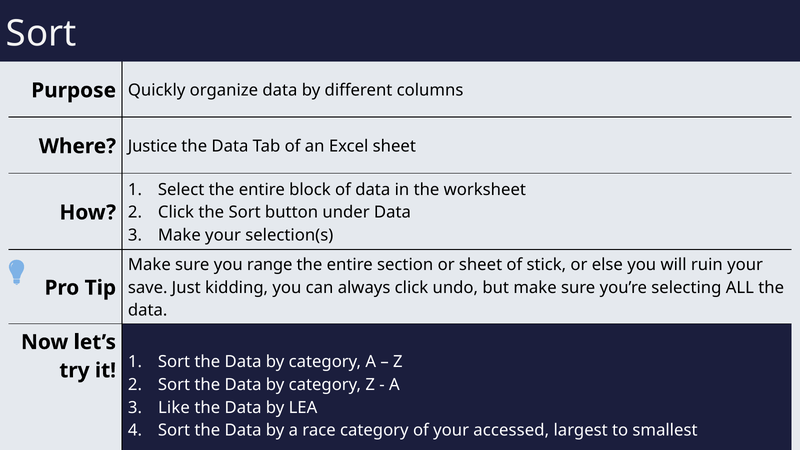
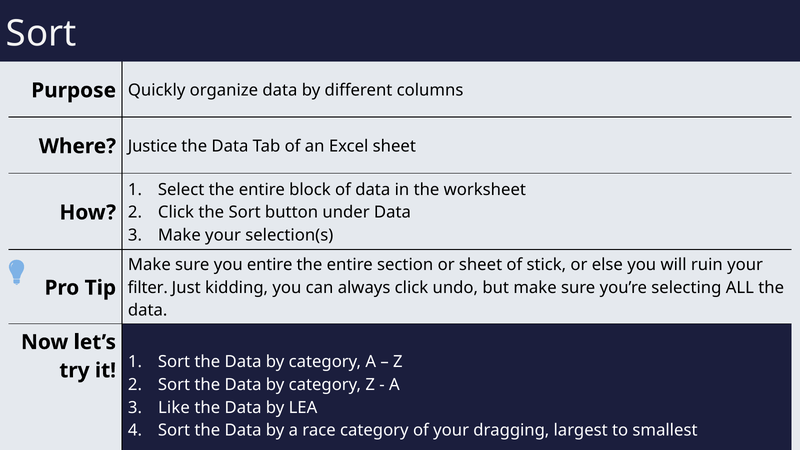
you range: range -> entire
save: save -> filter
accessed: accessed -> dragging
